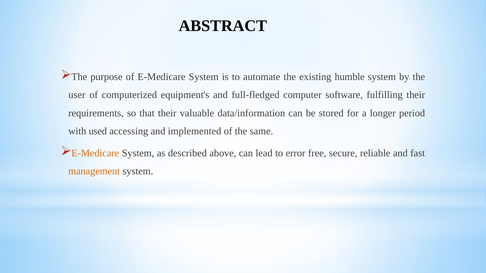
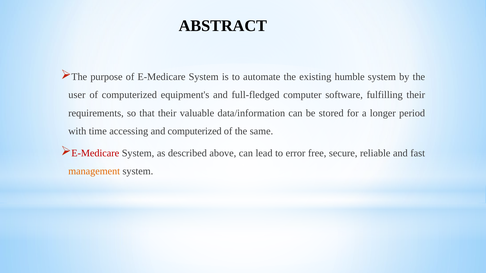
used: used -> time
and implemented: implemented -> computerized
E-Medicare at (95, 153) colour: orange -> red
